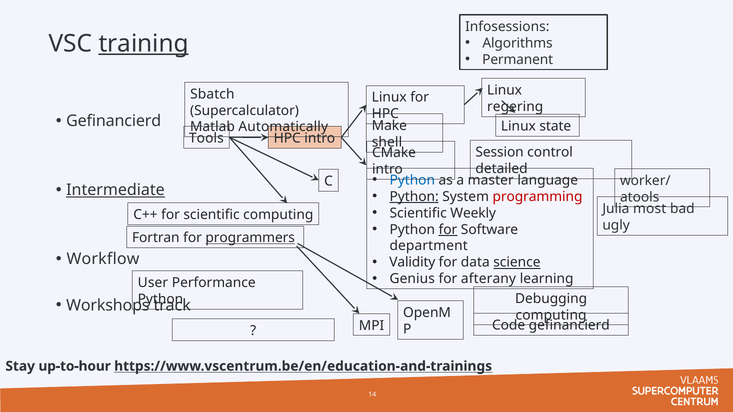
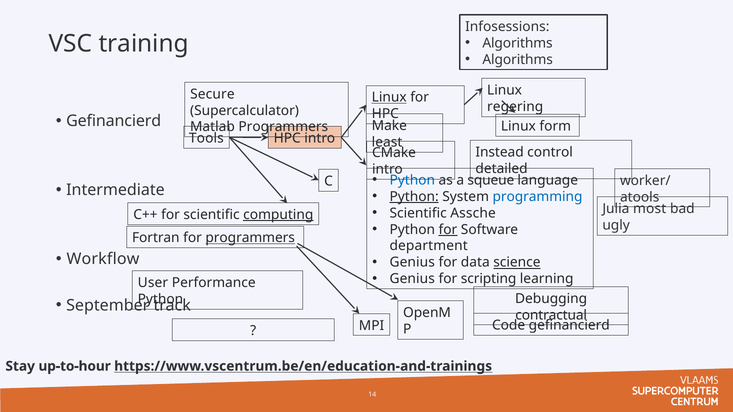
training underline: present -> none
Permanent at (518, 60): Permanent -> Algorithms
Sbatch: Sbatch -> Secure
Linux at (389, 97) underline: none -> present
state: state -> form
Matlab Automatically: Automatically -> Programmers
shell: shell -> least
Session: Session -> Instead
master: master -> squeue
Intermediate underline: present -> none
programming colour: red -> blue
Weekly: Weekly -> Assche
computing at (278, 215) underline: none -> present
Validity at (412, 263): Validity -> Genius
afterany: afterany -> scripting
Workshops: Workshops -> September
computing at (551, 315): computing -> contractual
